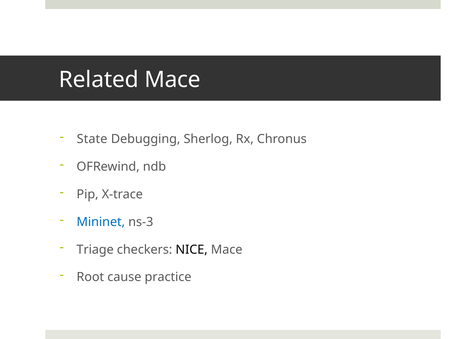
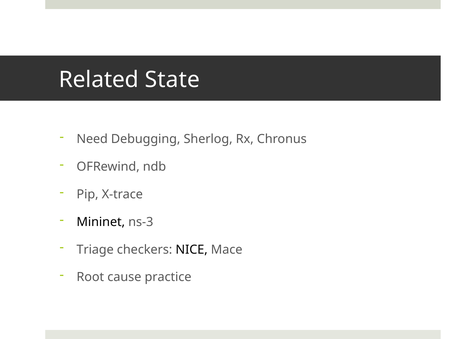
Related Mace: Mace -> State
State: State -> Need
Mininet colour: blue -> black
